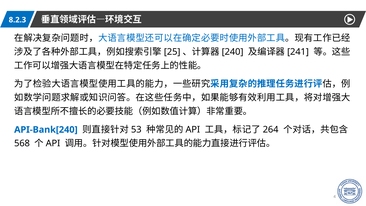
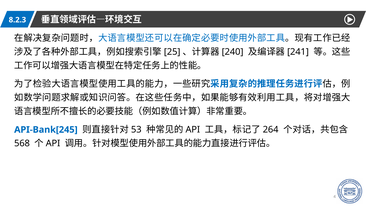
API-Bank[240: API-Bank[240 -> API-Bank[245
